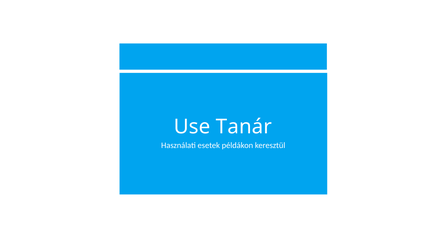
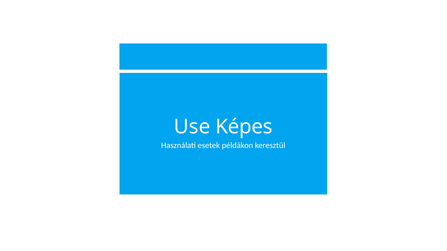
Tanár: Tanár -> Képes
